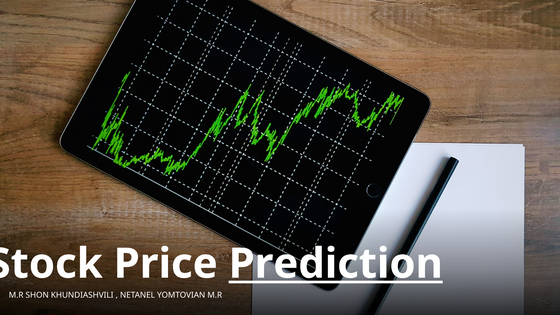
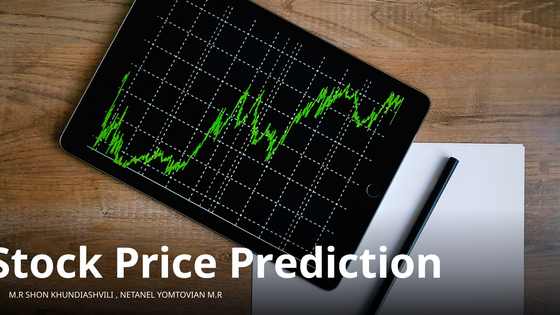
Prediction underline: present -> none
